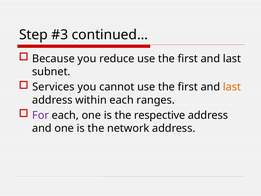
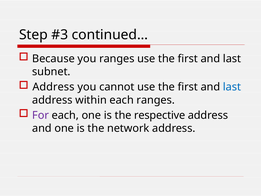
you reduce: reduce -> ranges
Services at (53, 87): Services -> Address
last at (232, 87) colour: orange -> blue
